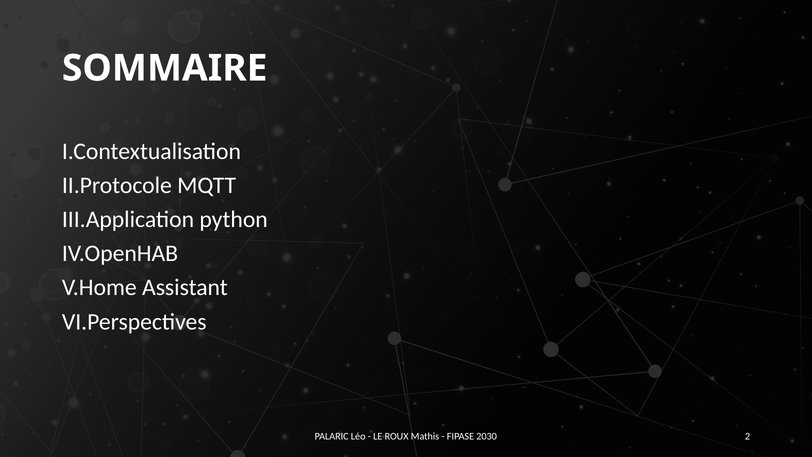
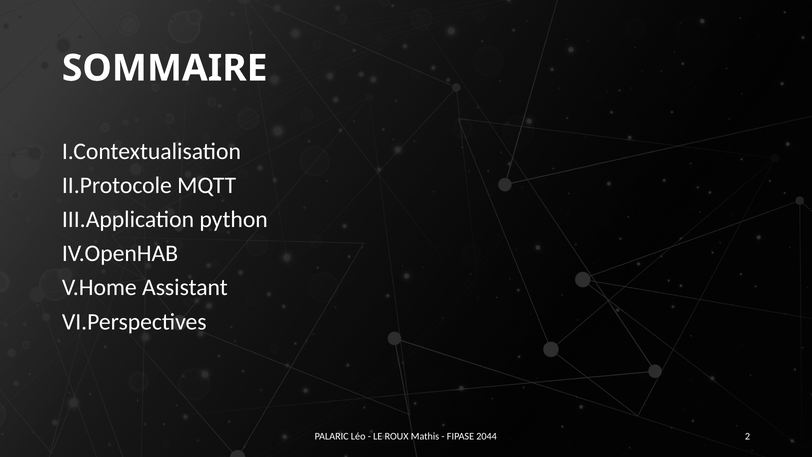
2030: 2030 -> 2044
